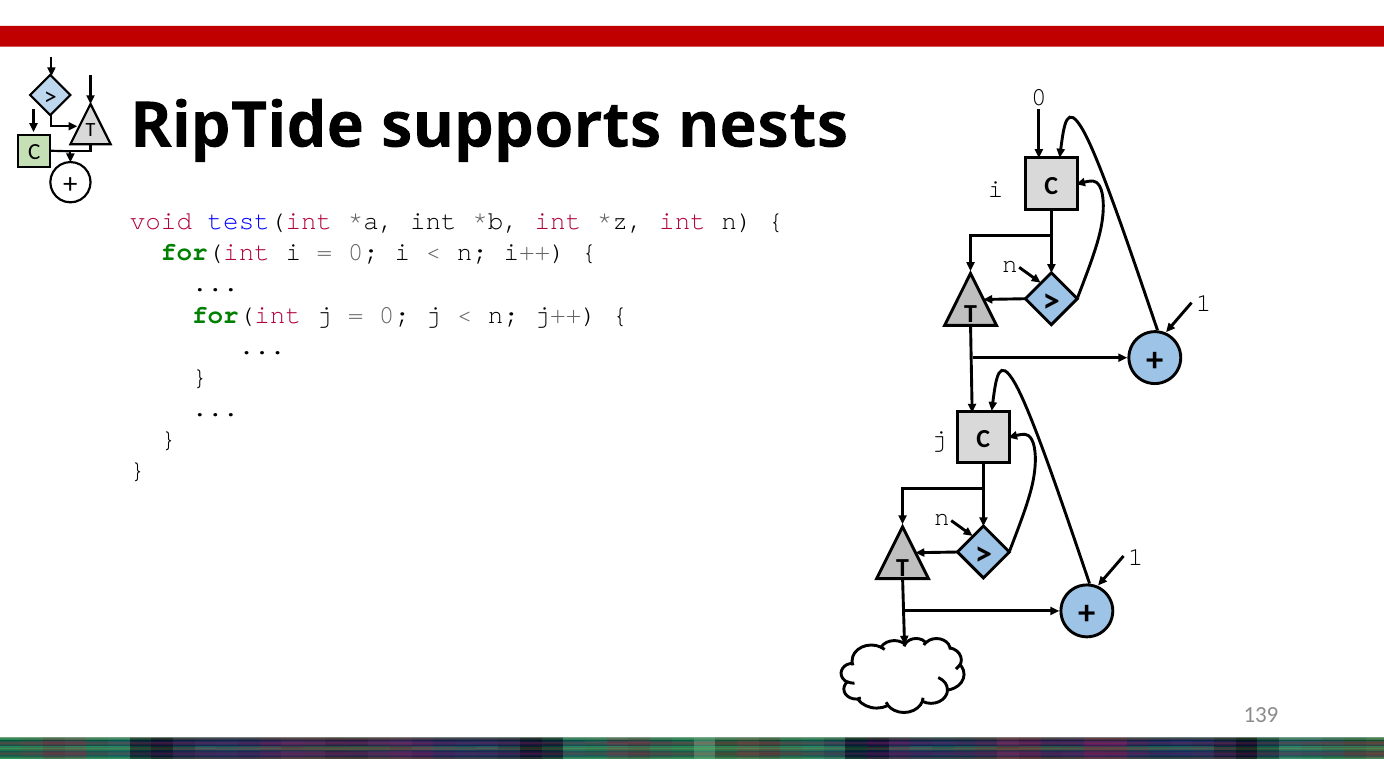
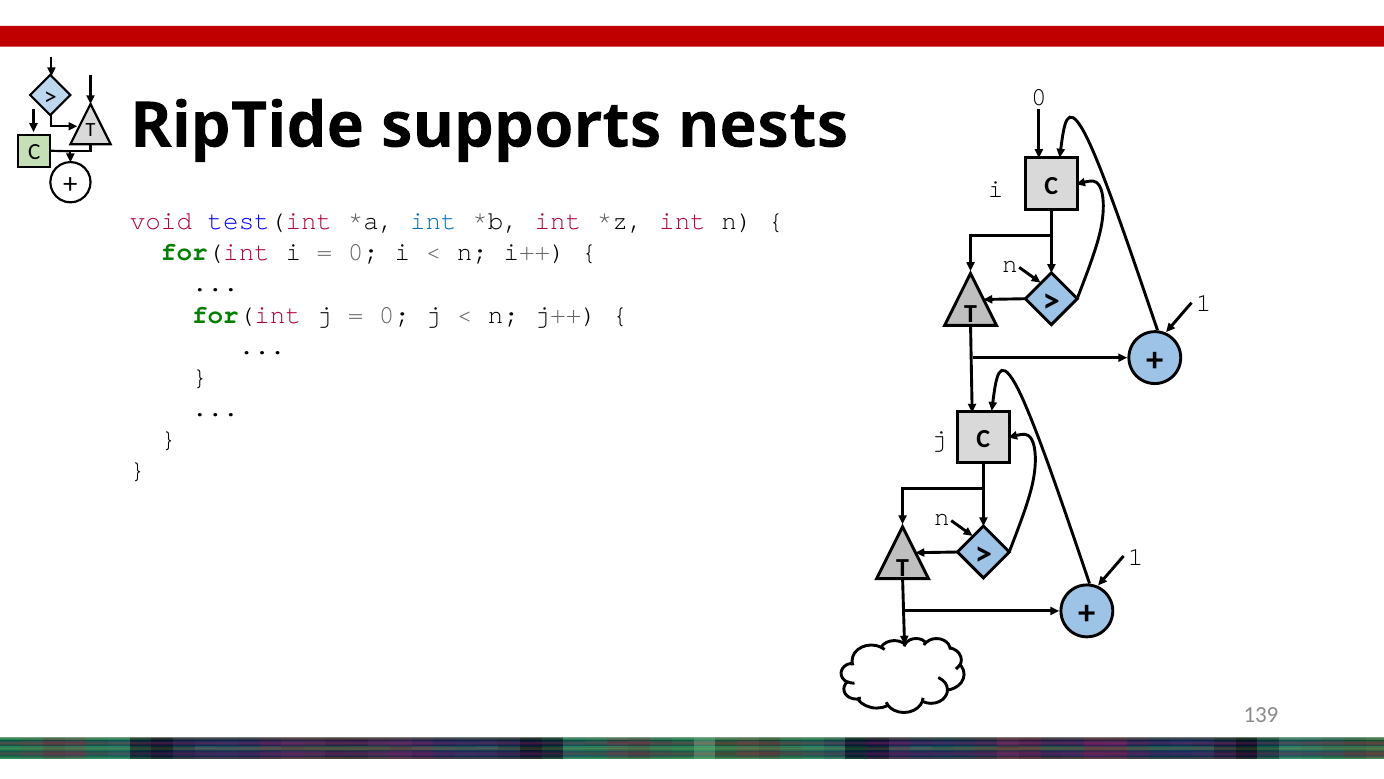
int at (433, 221) colour: black -> blue
